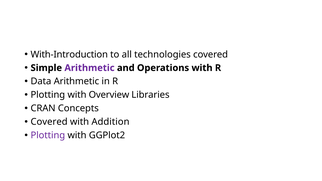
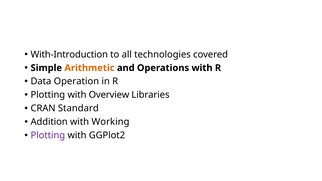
Arithmetic at (89, 68) colour: purple -> orange
Data Arithmetic: Arithmetic -> Operation
Concepts: Concepts -> Standard
Covered at (49, 122): Covered -> Addition
Addition: Addition -> Working
